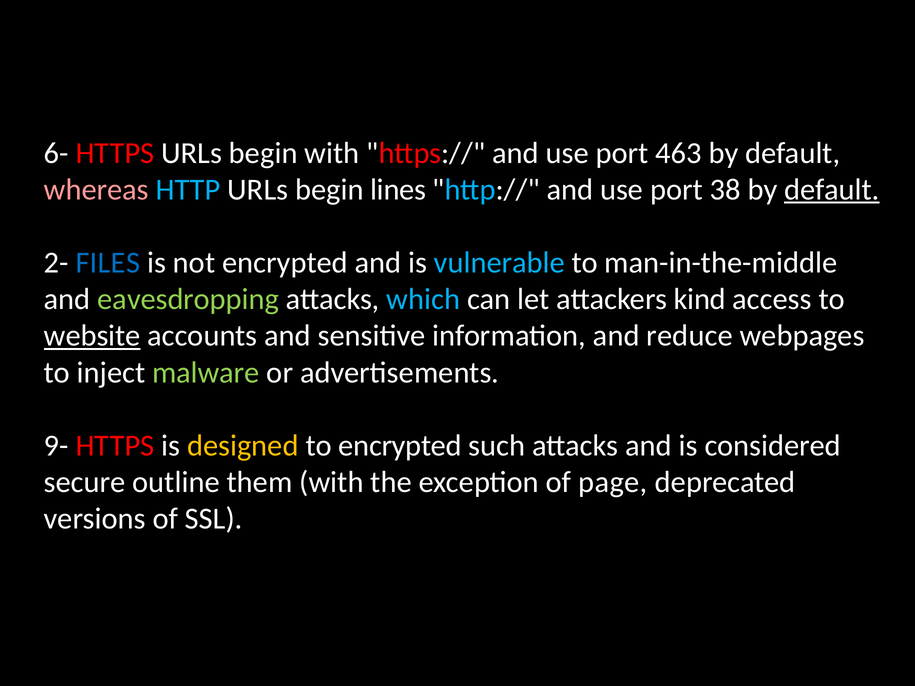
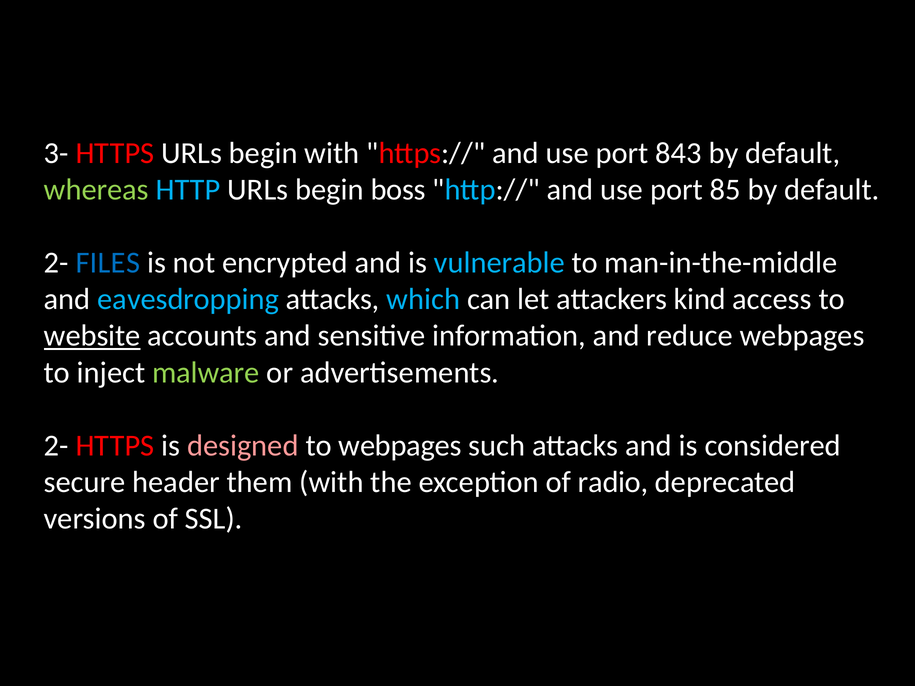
6-: 6- -> 3-
463: 463 -> 843
whereas colour: pink -> light green
lines: lines -> boss
38: 38 -> 85
default at (832, 190) underline: present -> none
eavesdropping colour: light green -> light blue
9- at (56, 446): 9- -> 2-
designed colour: yellow -> pink
to encrypted: encrypted -> webpages
outline: outline -> header
page: page -> radio
